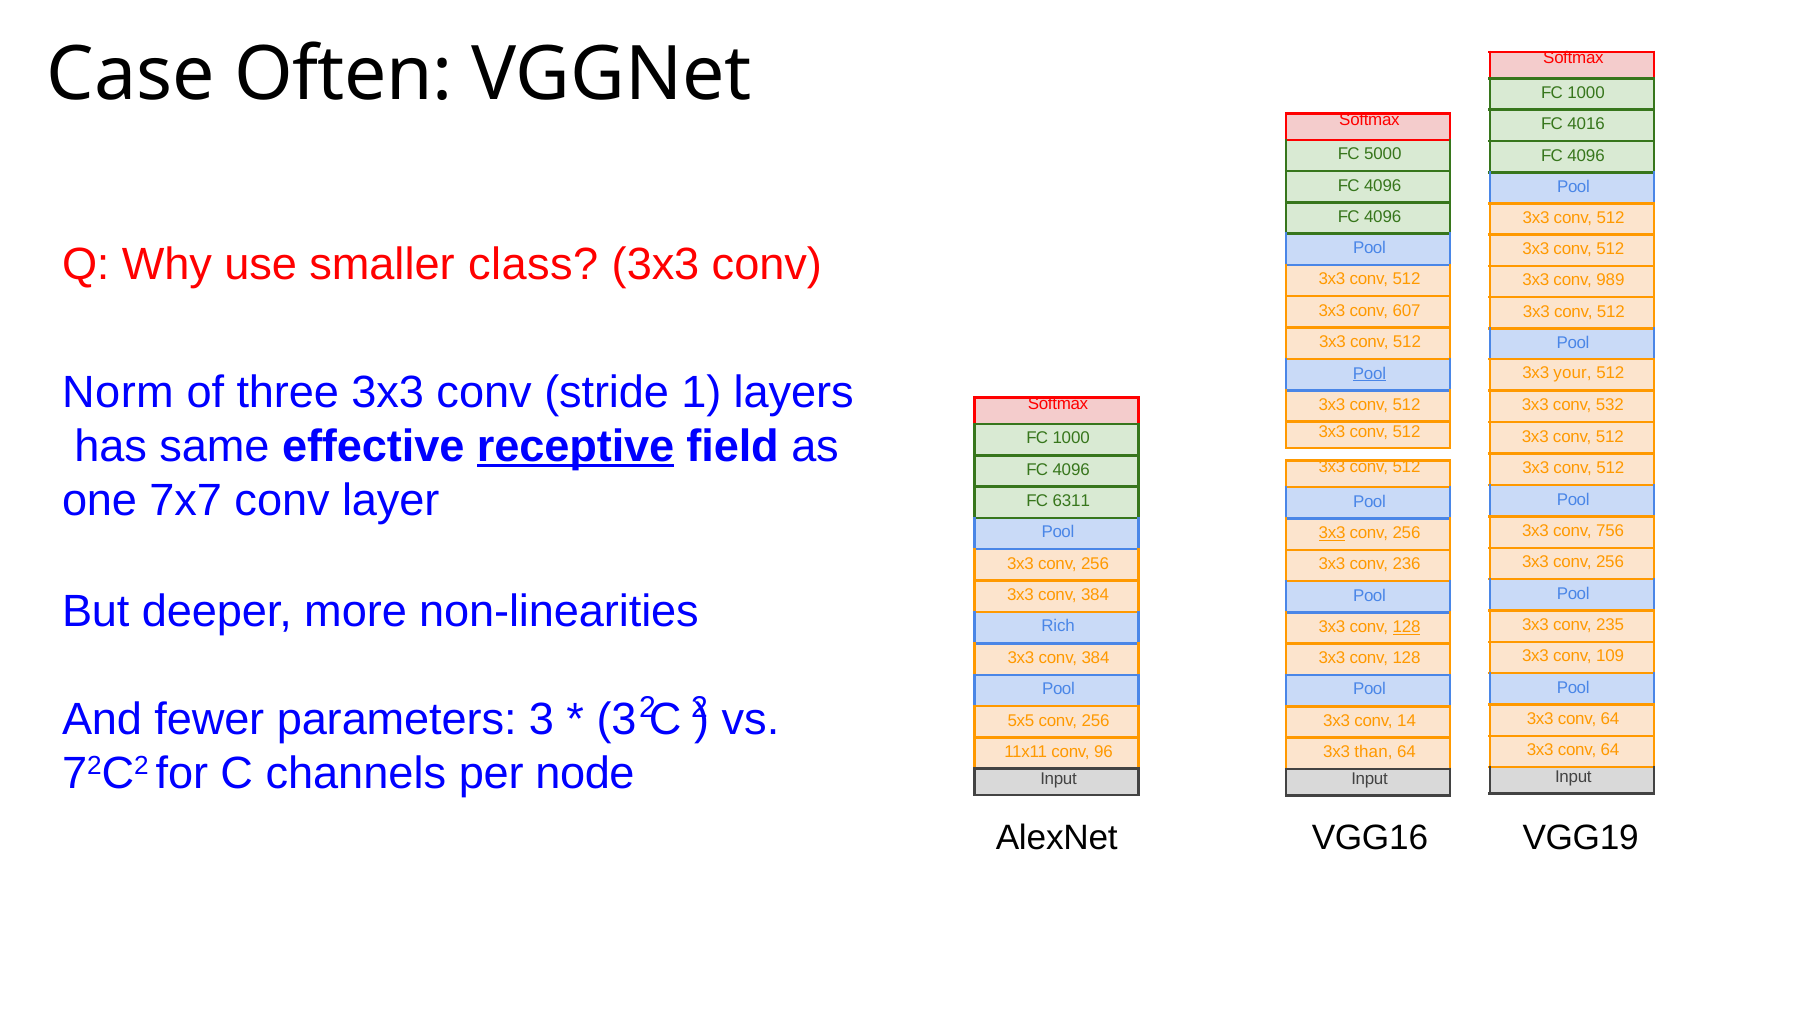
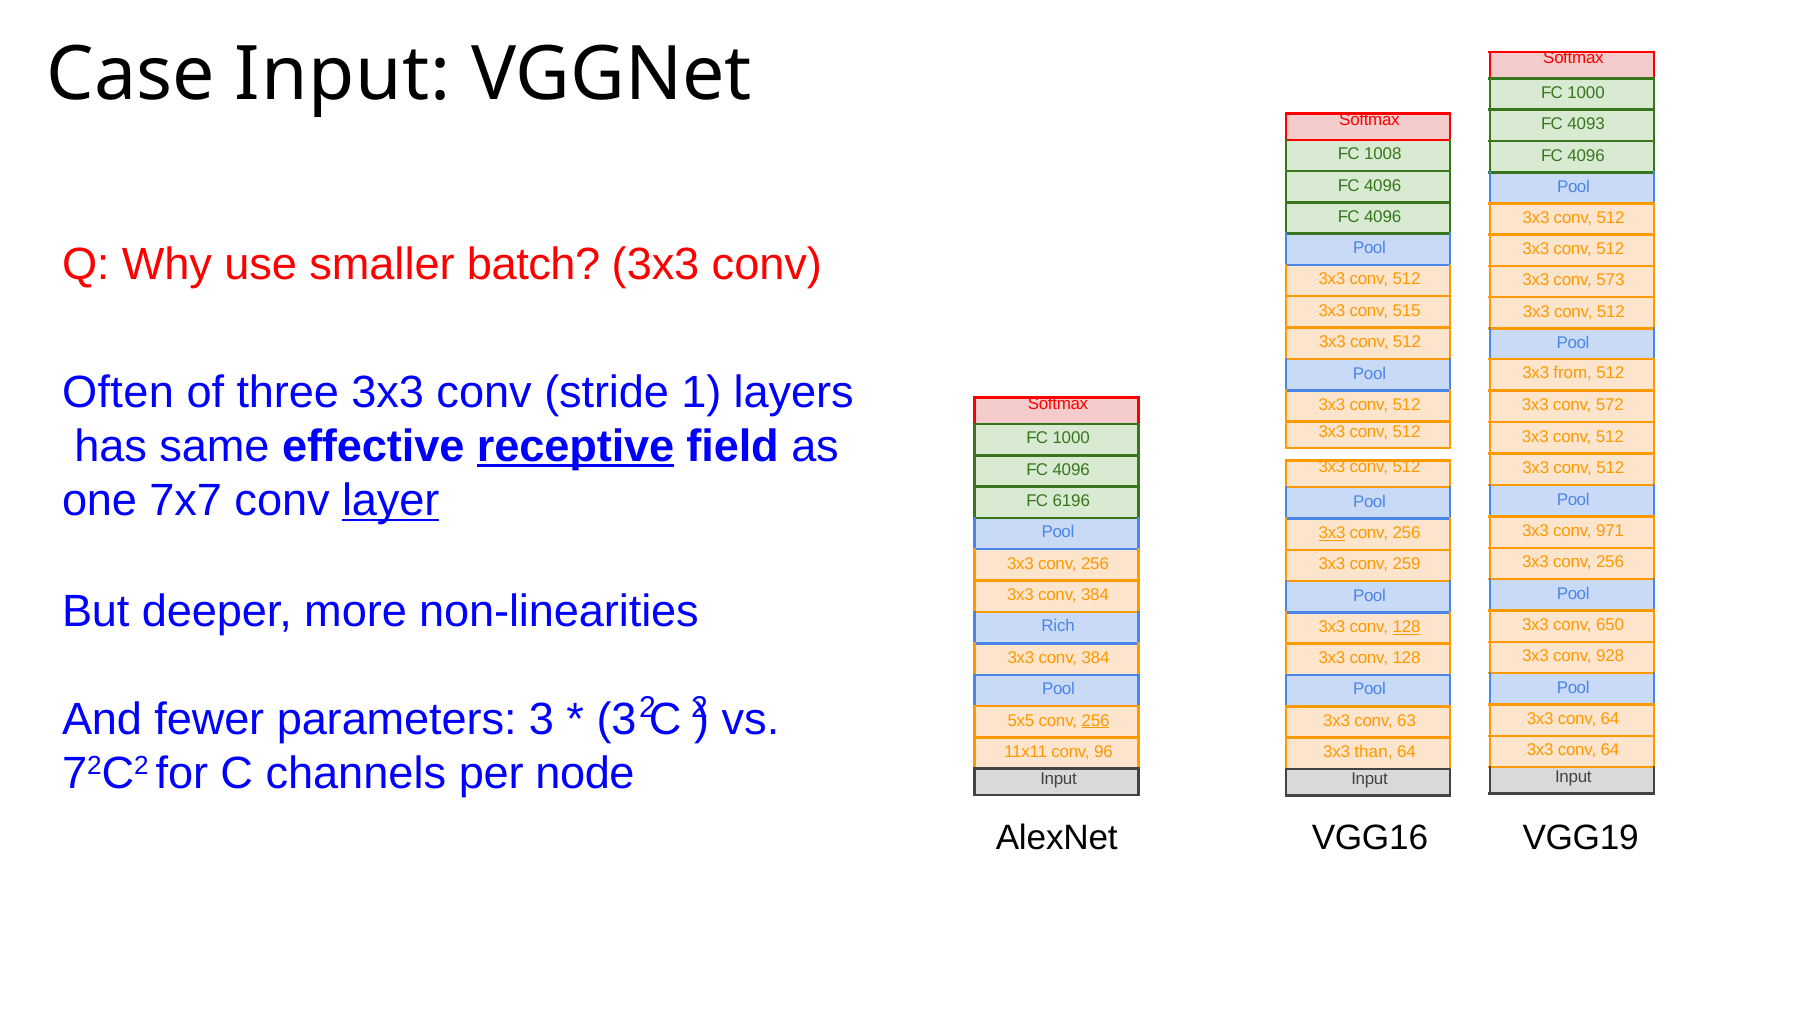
Case Often: Often -> Input
4016: 4016 -> 4093
5000: 5000 -> 1008
class: class -> batch
989: 989 -> 573
607: 607 -> 515
your: your -> from
Pool at (1370, 374) underline: present -> none
Norm: Norm -> Often
532: 532 -> 572
layer underline: none -> present
6311: 6311 -> 6196
756: 756 -> 971
236: 236 -> 259
235: 235 -> 650
109: 109 -> 928
256 at (1096, 720) underline: none -> present
14: 14 -> 63
